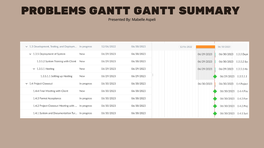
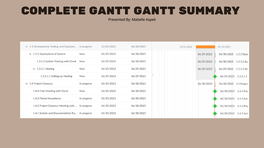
PROBLEMS: PROBLEMS -> COMPLETE
